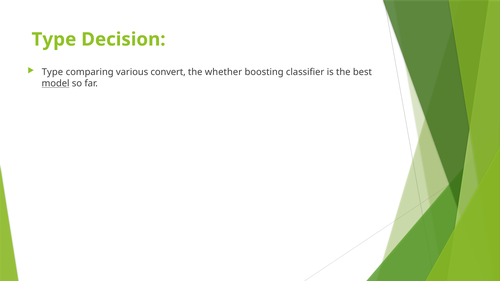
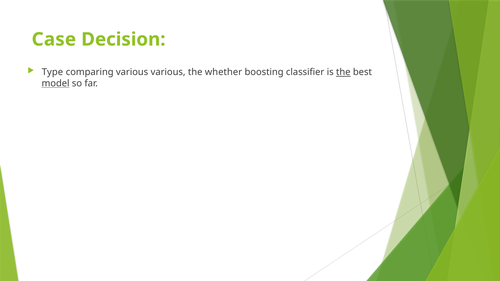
Type at (54, 39): Type -> Case
various convert: convert -> various
the at (343, 72) underline: none -> present
